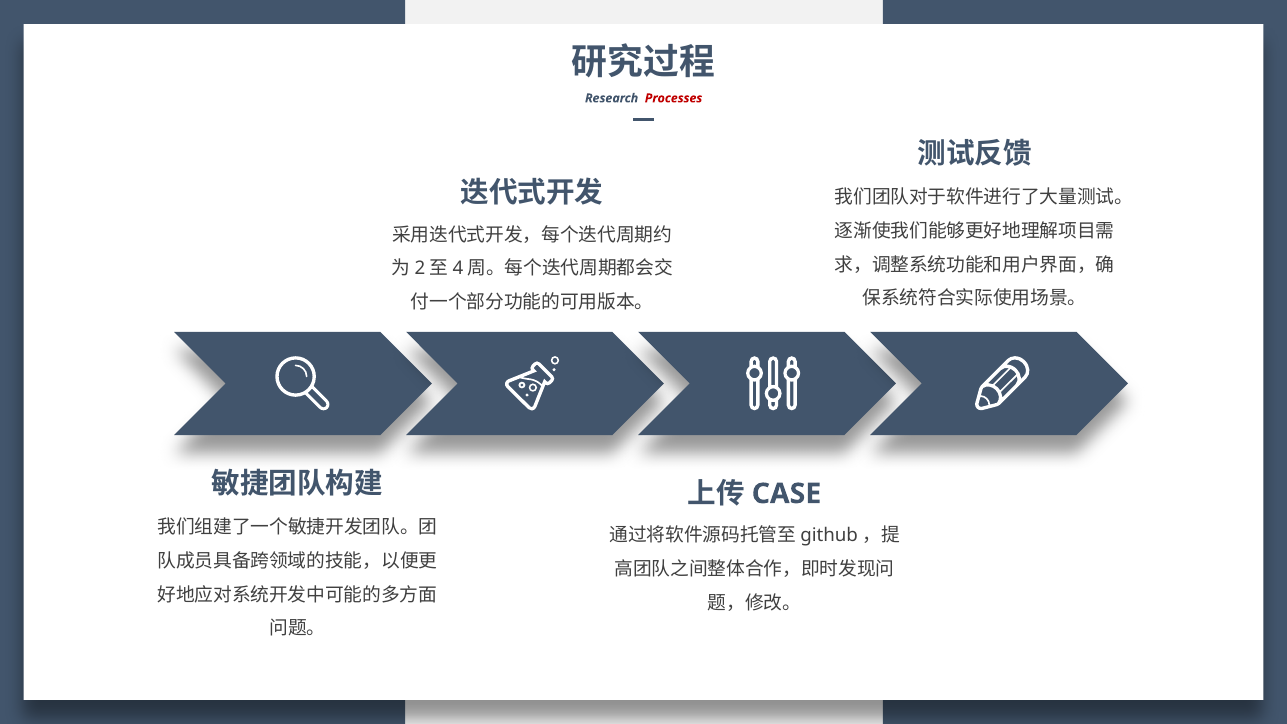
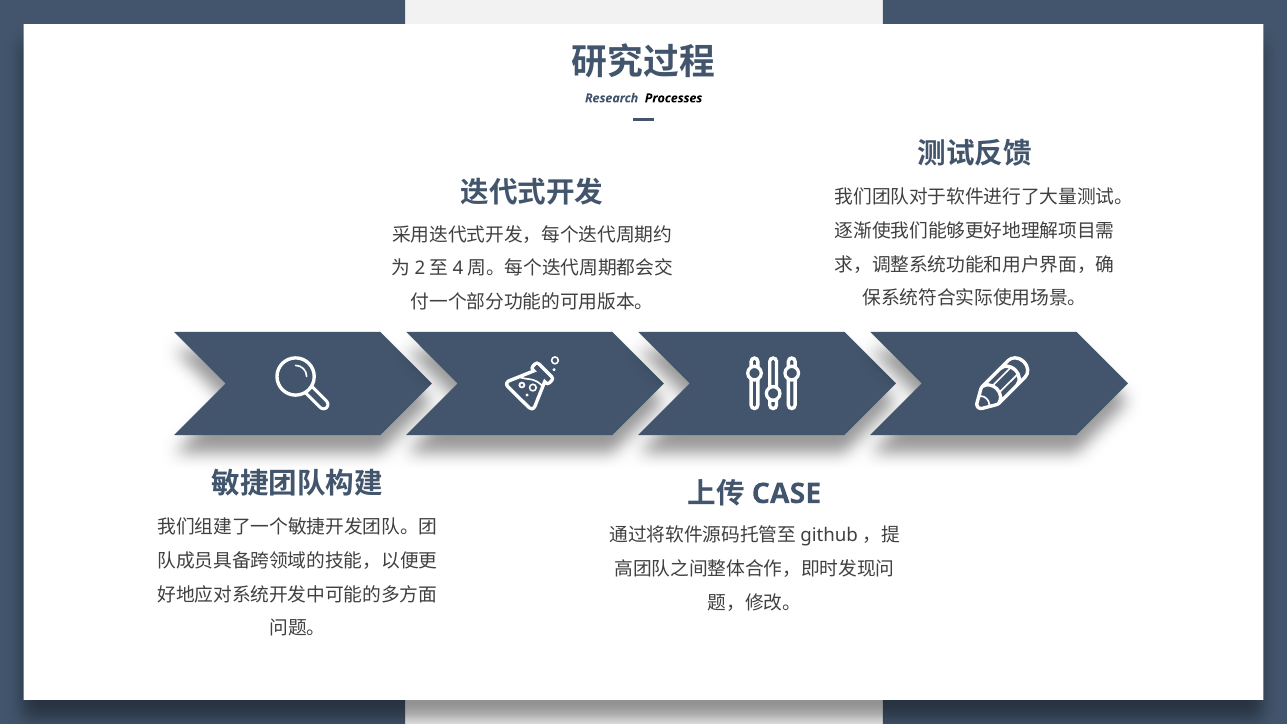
Processes colour: red -> black
